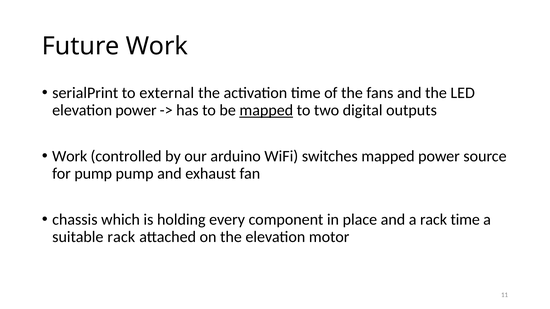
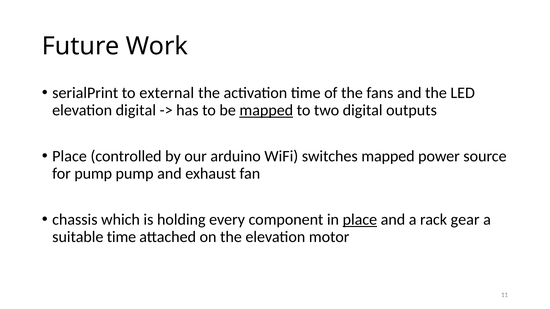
elevation power: power -> digital
Work at (70, 156): Work -> Place
place at (360, 220) underline: none -> present
rack time: time -> gear
suitable rack: rack -> time
